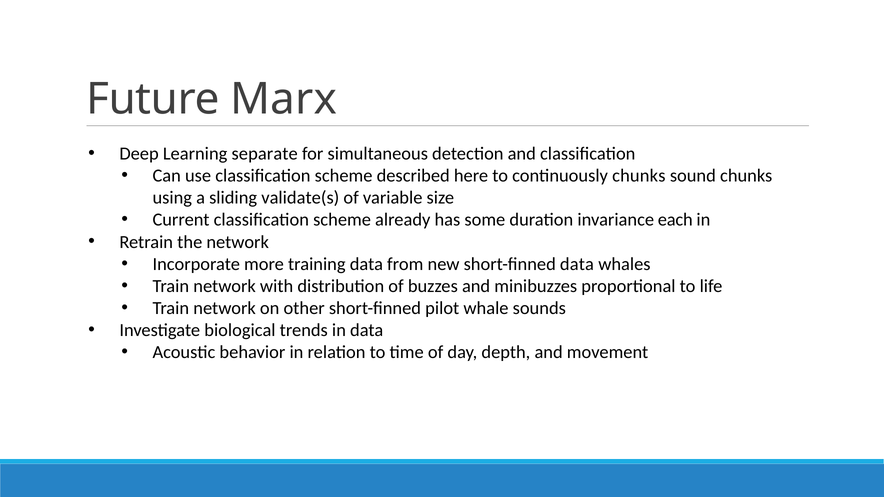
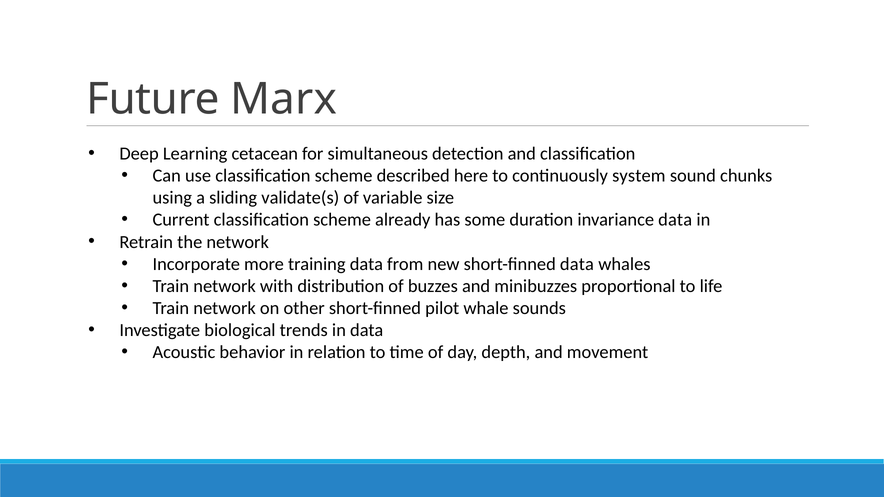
separate: separate -> cetacean
continuously chunks: chunks -> system
invariance each: each -> data
